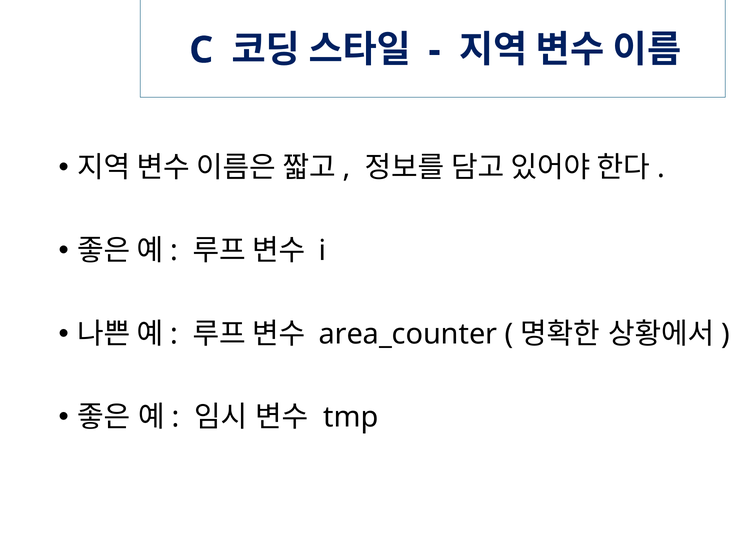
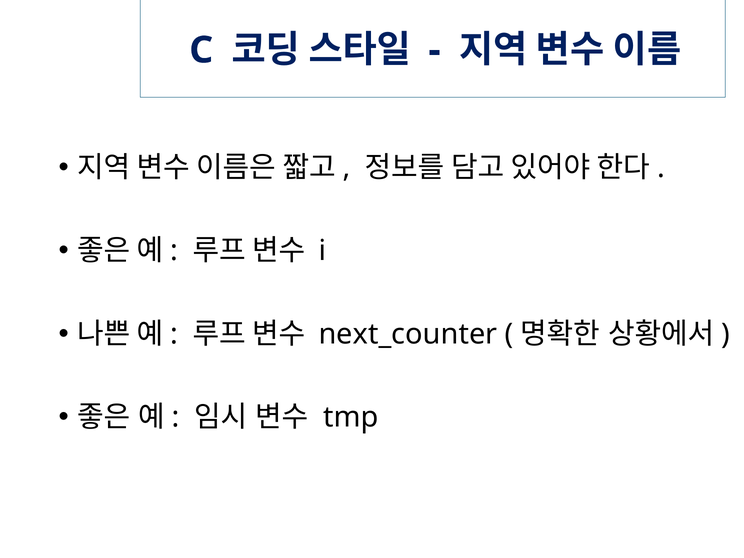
area_counter: area_counter -> next_counter
